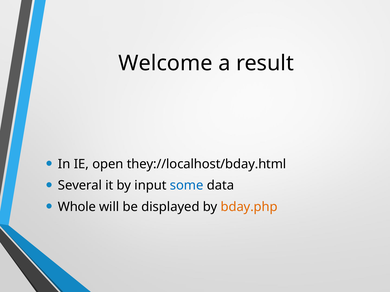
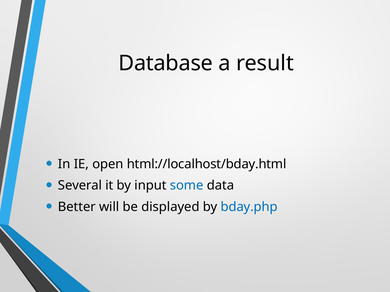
Welcome: Welcome -> Database
they://localhost/bday.html: they://localhost/bday.html -> html://localhost/bday.html
Whole: Whole -> Better
bday.php colour: orange -> blue
